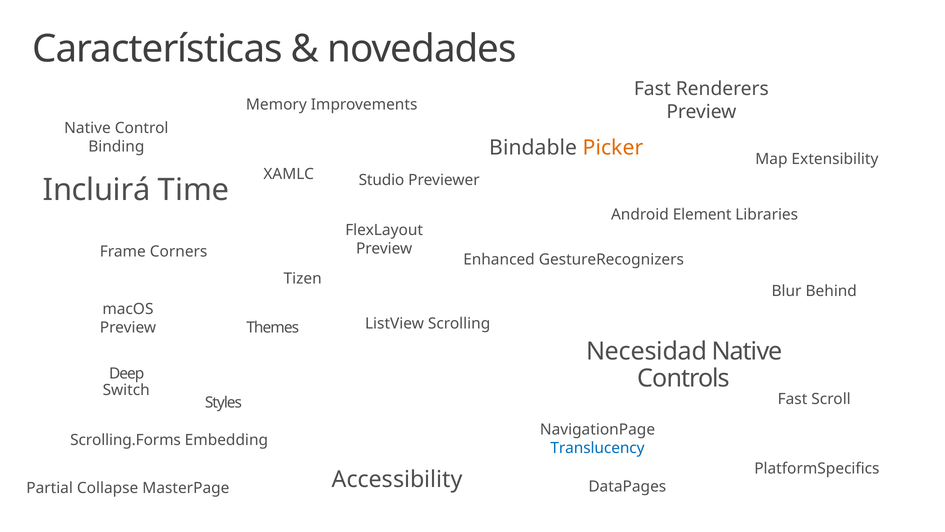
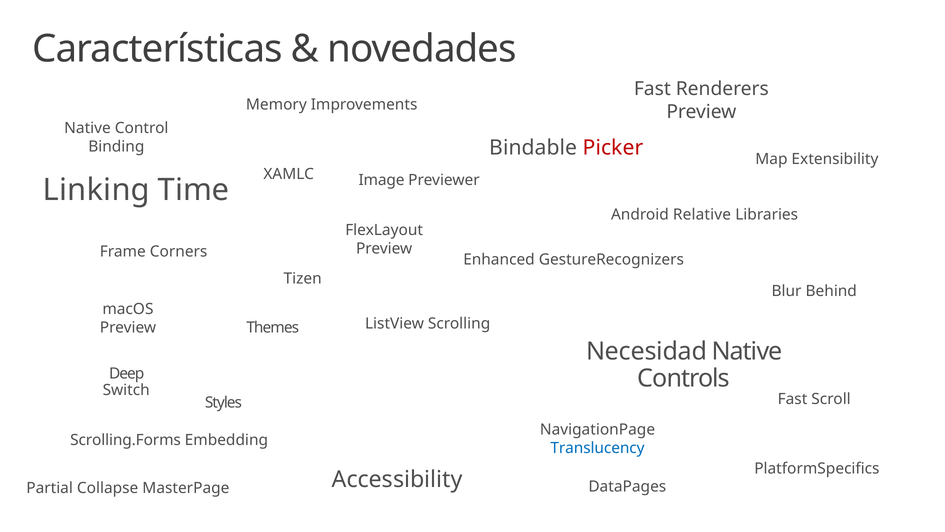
Picker colour: orange -> red
Studio: Studio -> Image
Incluirá: Incluirá -> Linking
Element: Element -> Relative
